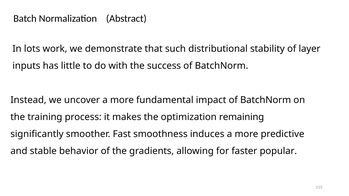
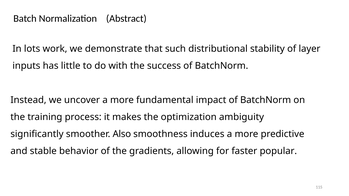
remaining: remaining -> ambiguity
Fast: Fast -> Also
